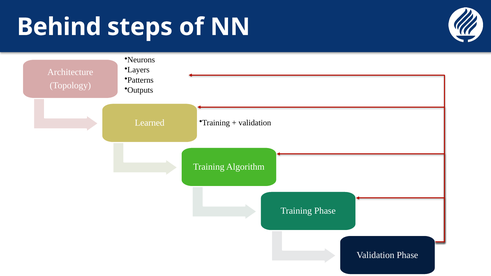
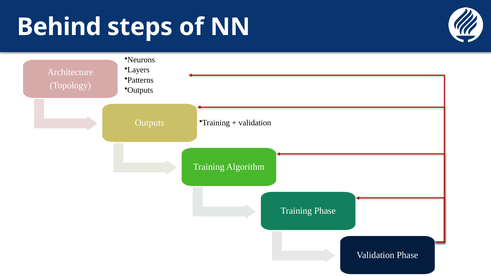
Learned at (150, 123): Learned -> Outputs
